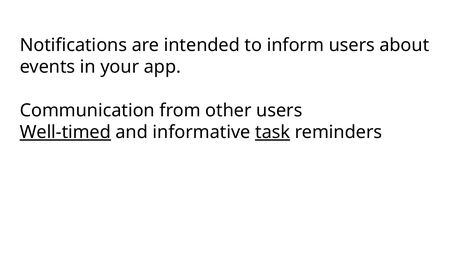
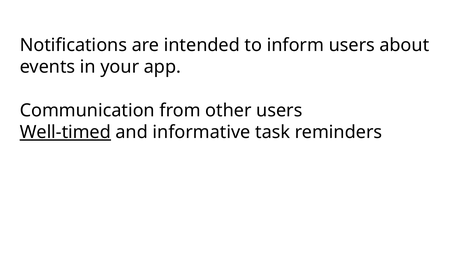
task underline: present -> none
